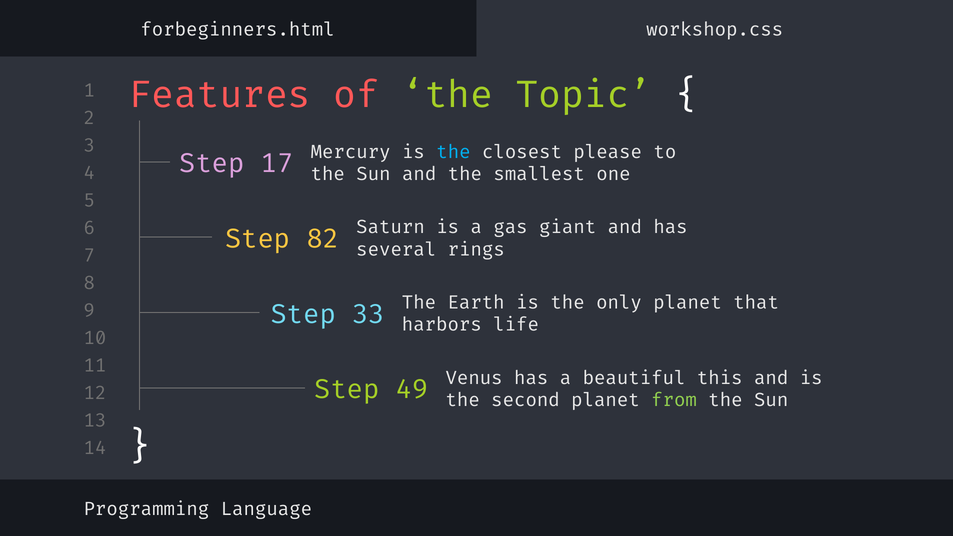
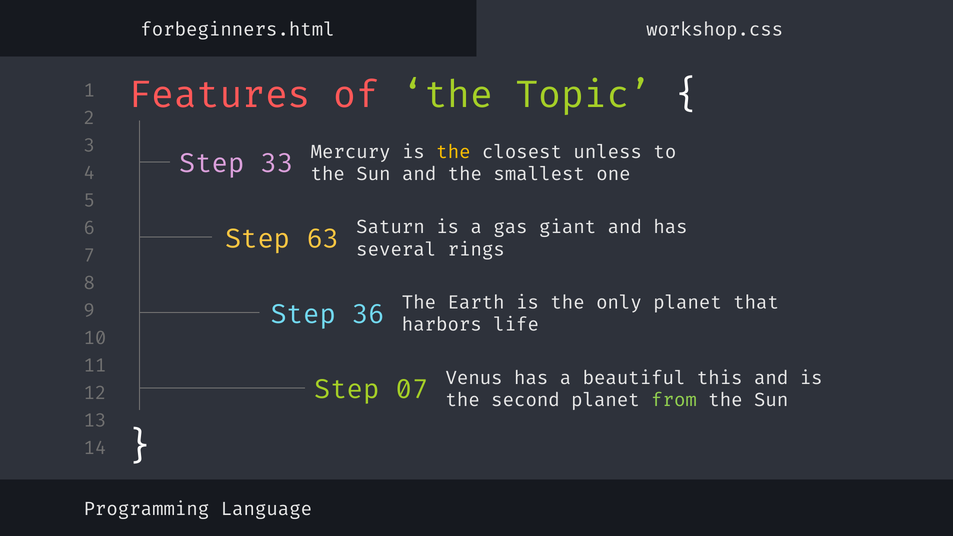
17: 17 -> 33
the at (453, 152) colour: light blue -> yellow
please: please -> unless
82: 82 -> 63
33: 33 -> 36
49: 49 -> 07
